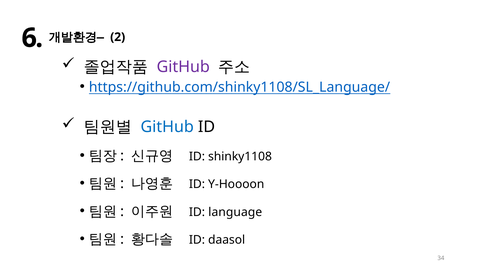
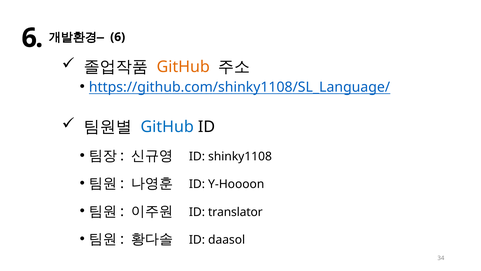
2 at (118, 37): 2 -> 6
GitHub at (183, 67) colour: purple -> orange
language: language -> translator
